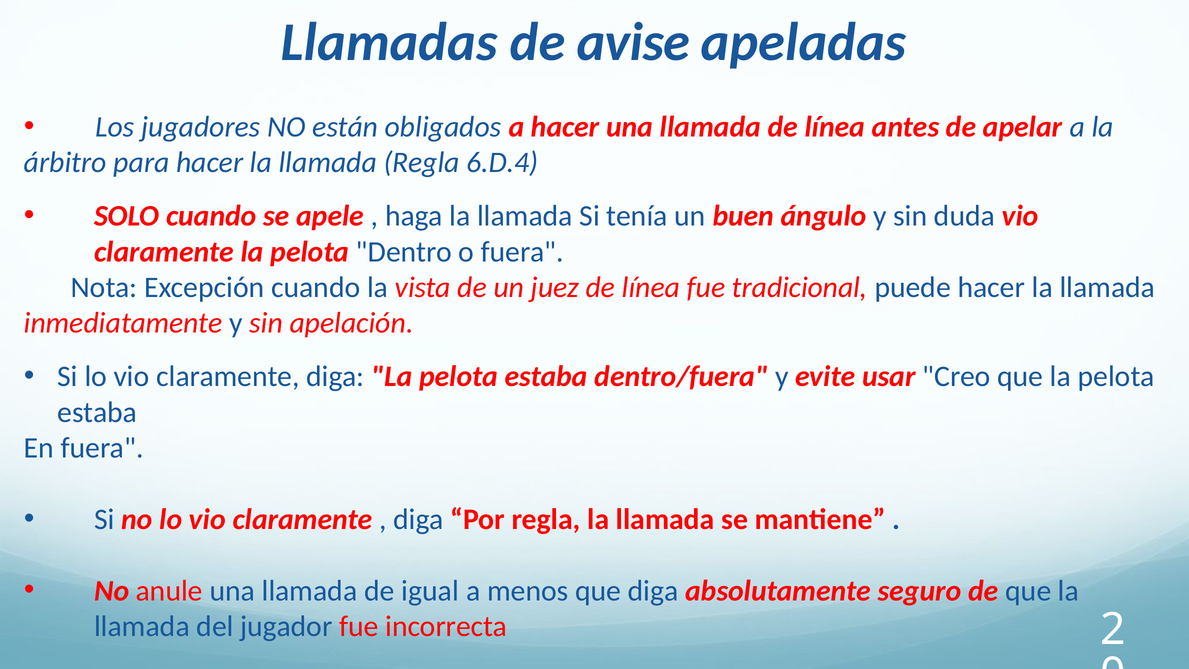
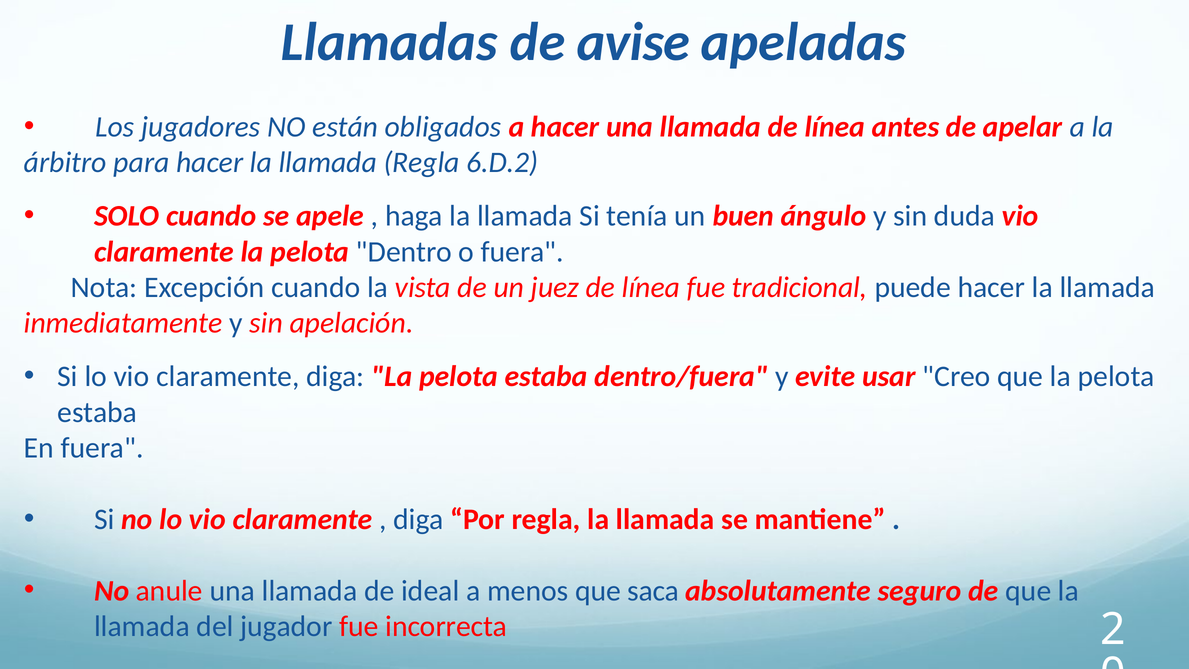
6.D.4: 6.D.4 -> 6.D.2
igual: igual -> ideal
que diga: diga -> saca
